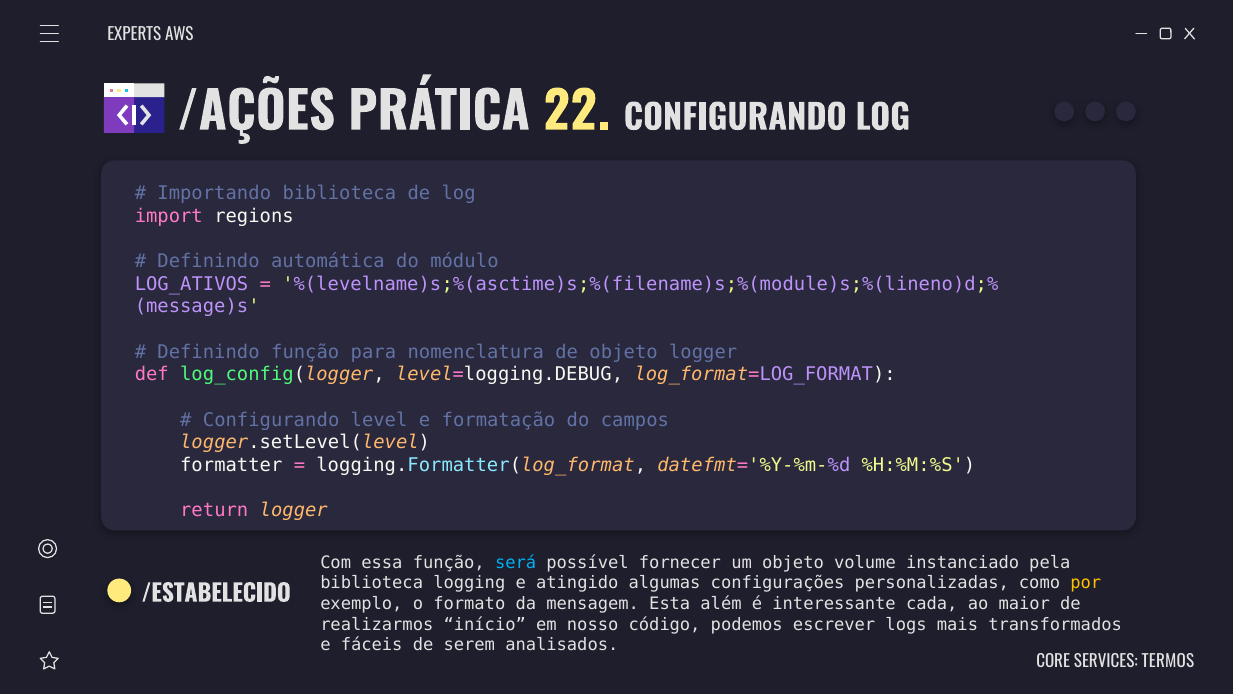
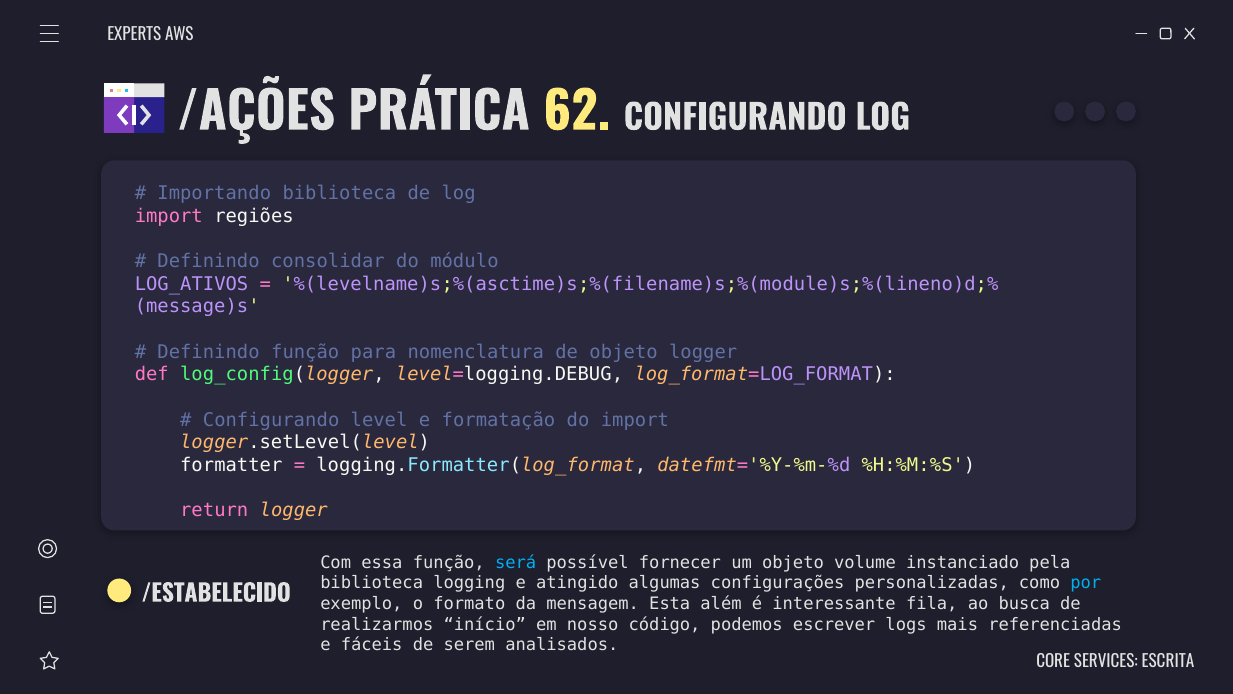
22: 22 -> 62
regions: regions -> regiões
automática: automática -> consolidar
do campos: campos -> import
por colour: yellow -> light blue
cada: cada -> fila
maior: maior -> busca
transformados: transformados -> referenciadas
TERMOS: TERMOS -> ESCRITA
